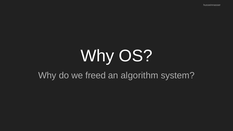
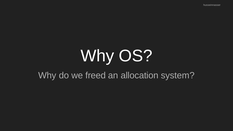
algorithm: algorithm -> allocation
